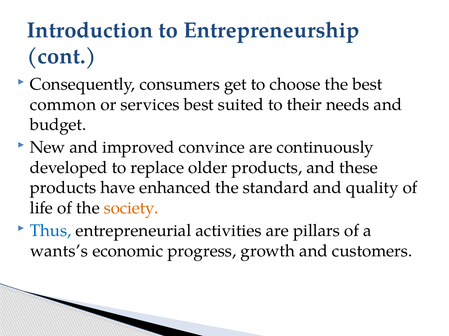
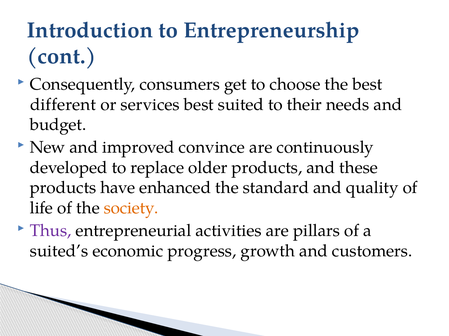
common: common -> different
Thus colour: blue -> purple
wants’s: wants’s -> suited’s
